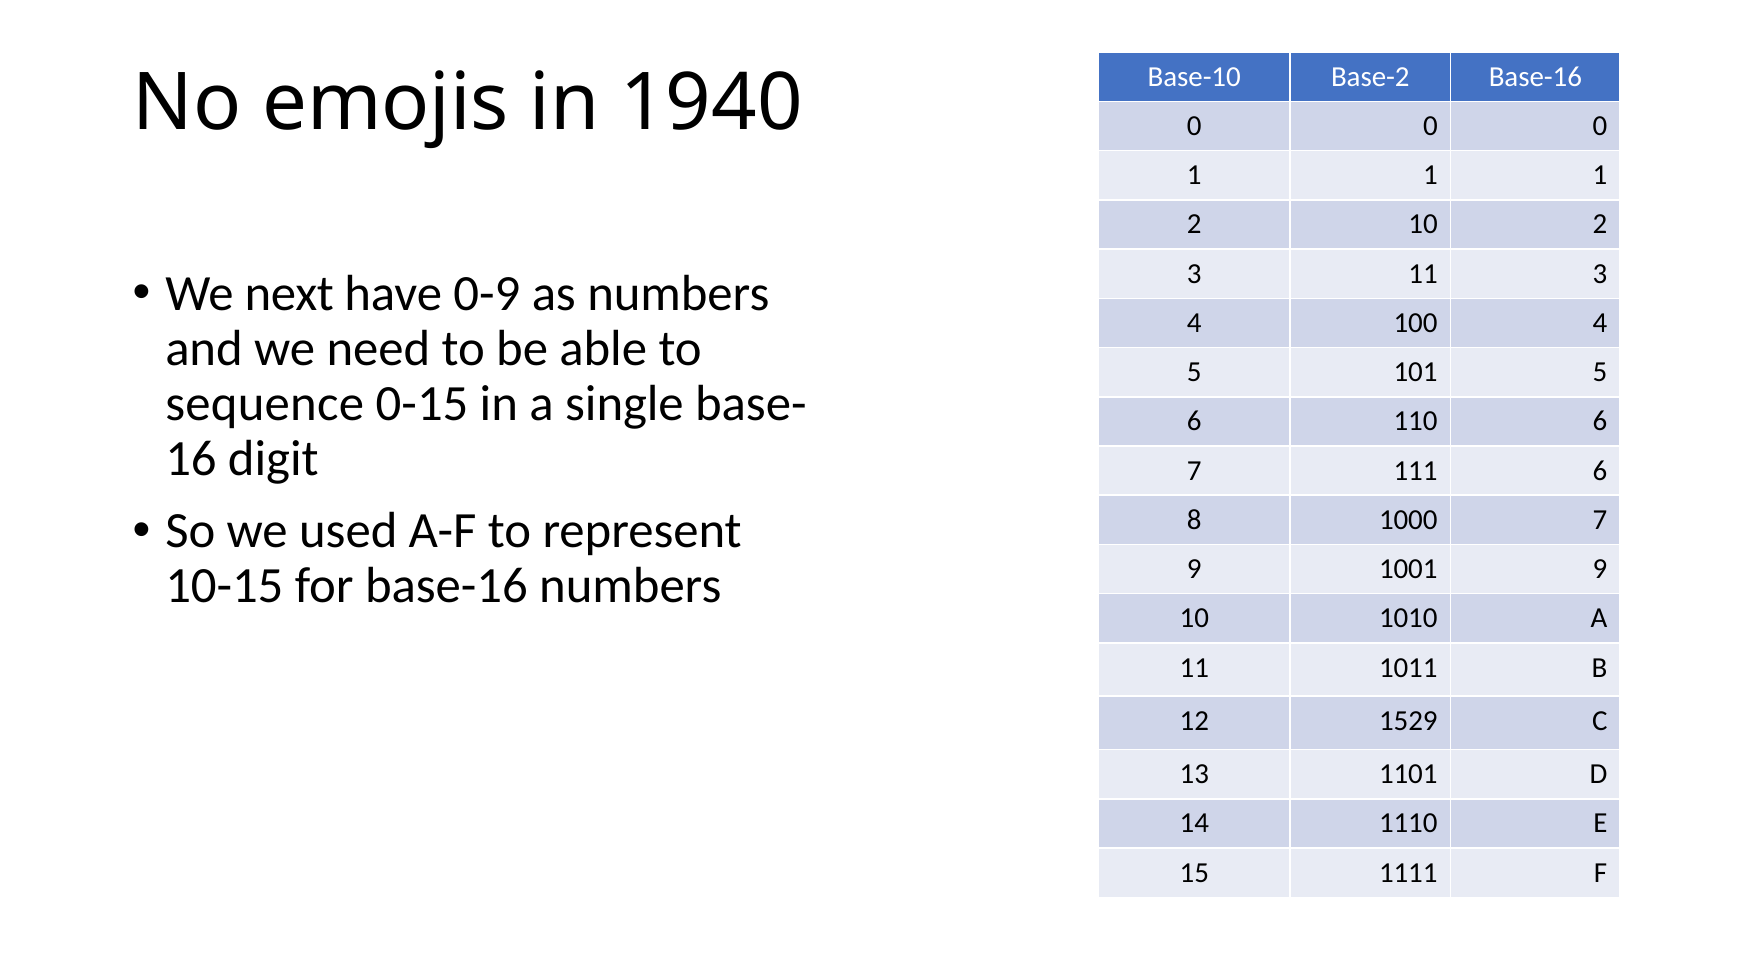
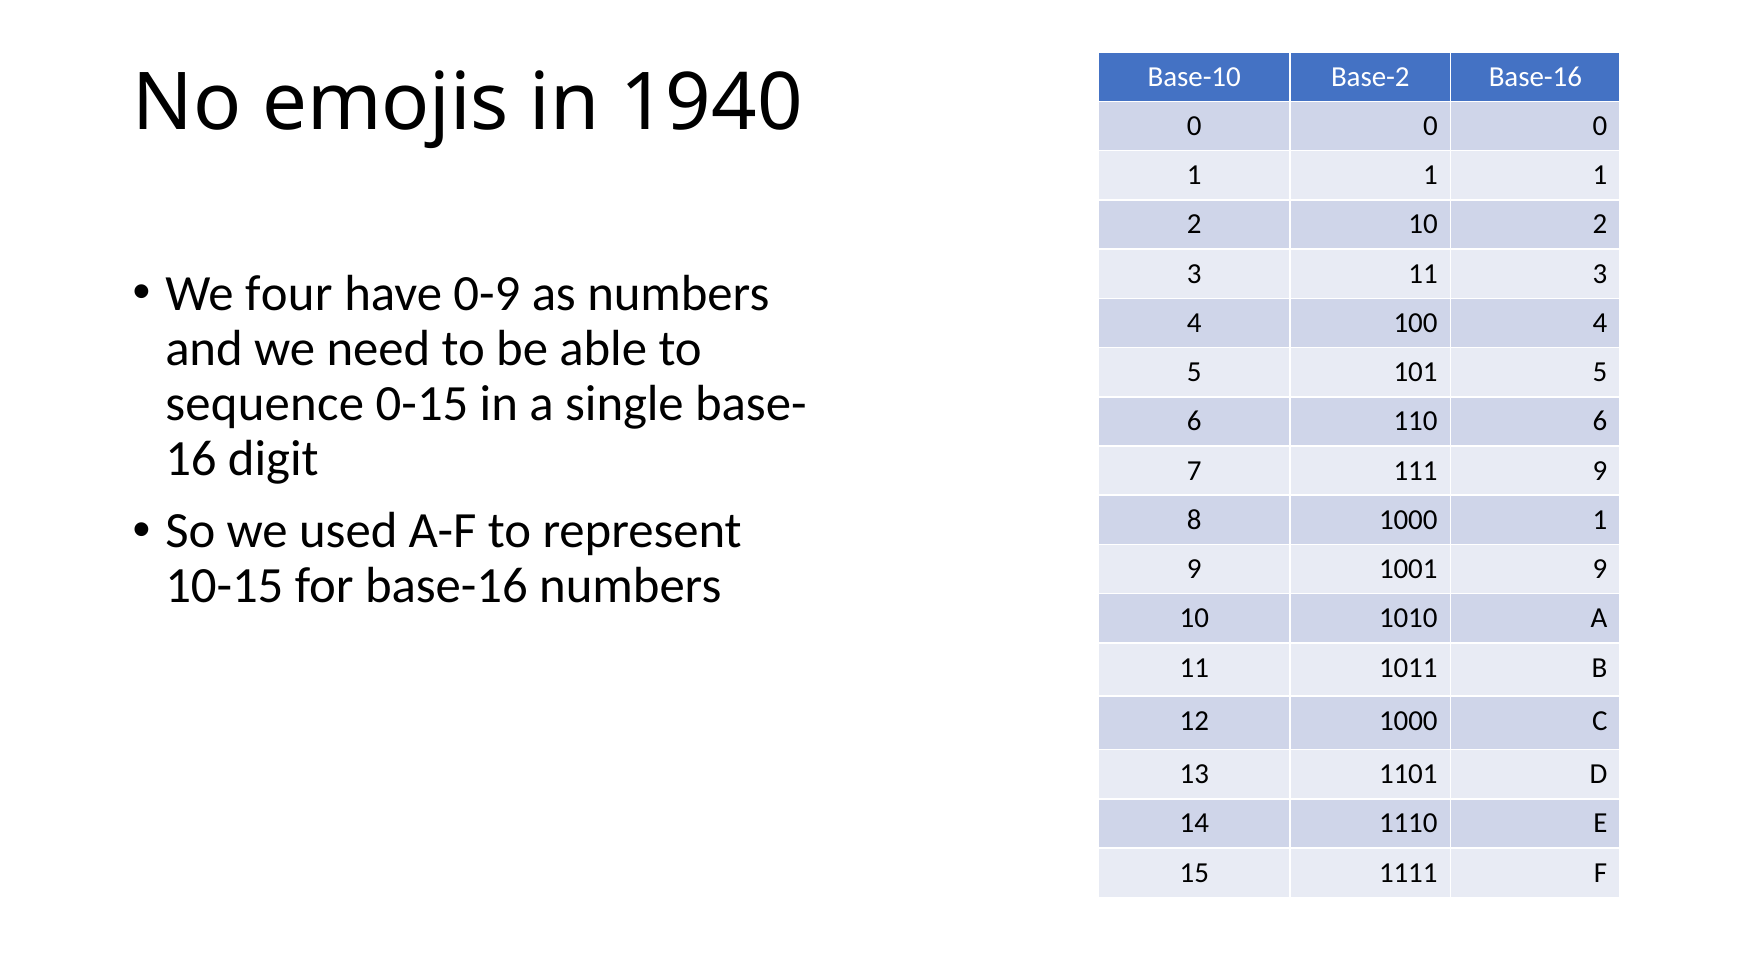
next: next -> four
111 6: 6 -> 9
1000 7: 7 -> 1
12 1529: 1529 -> 1000
